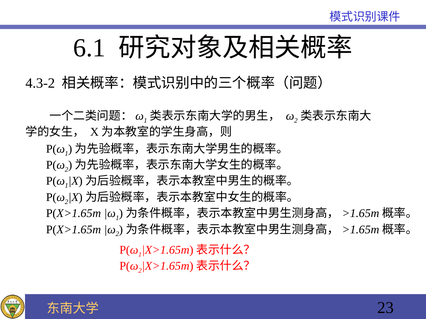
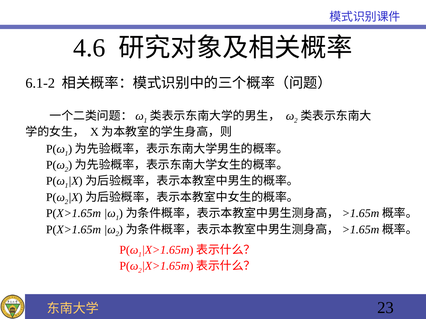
6.1: 6.1 -> 4.6
4.3-2: 4.3-2 -> 6.1-2
